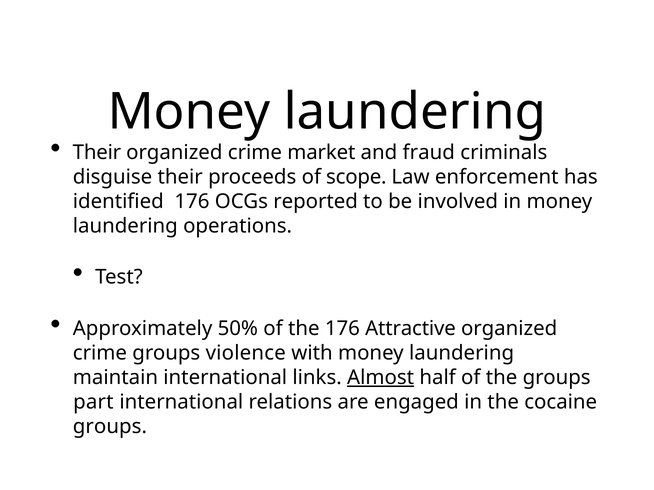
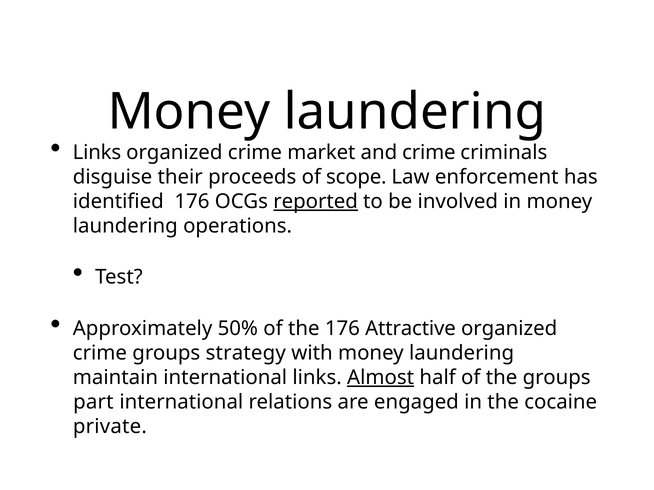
Their at (97, 153): Their -> Links
and fraud: fraud -> crime
reported underline: none -> present
violence: violence -> strategy
groups at (110, 427): groups -> private
